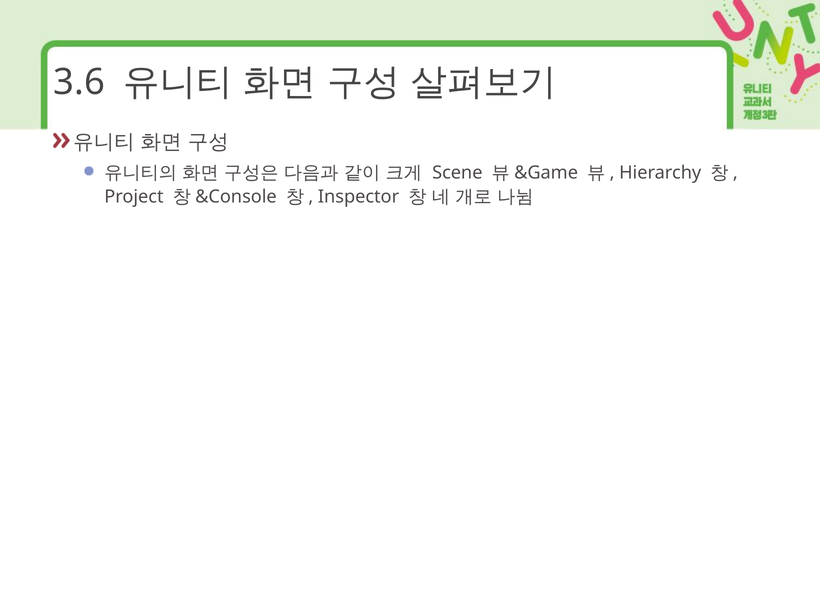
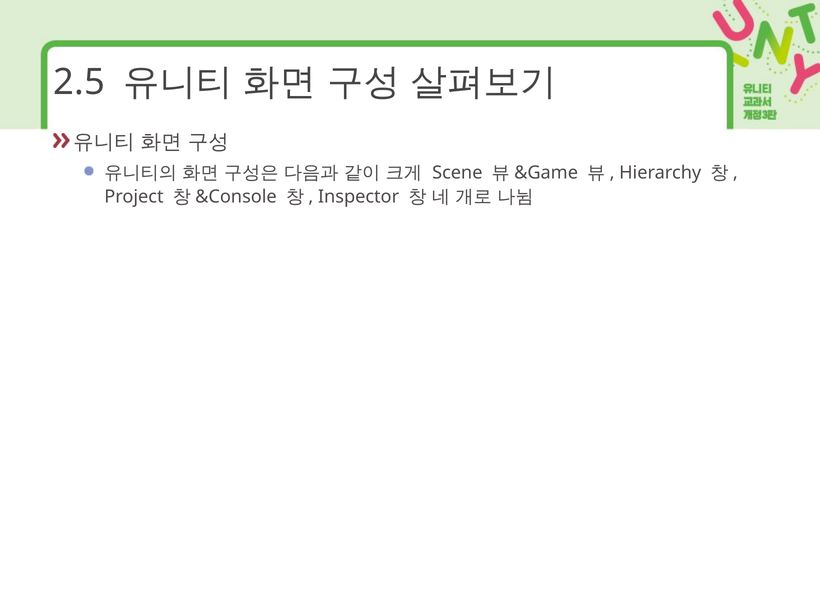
3.6: 3.6 -> 2.5
